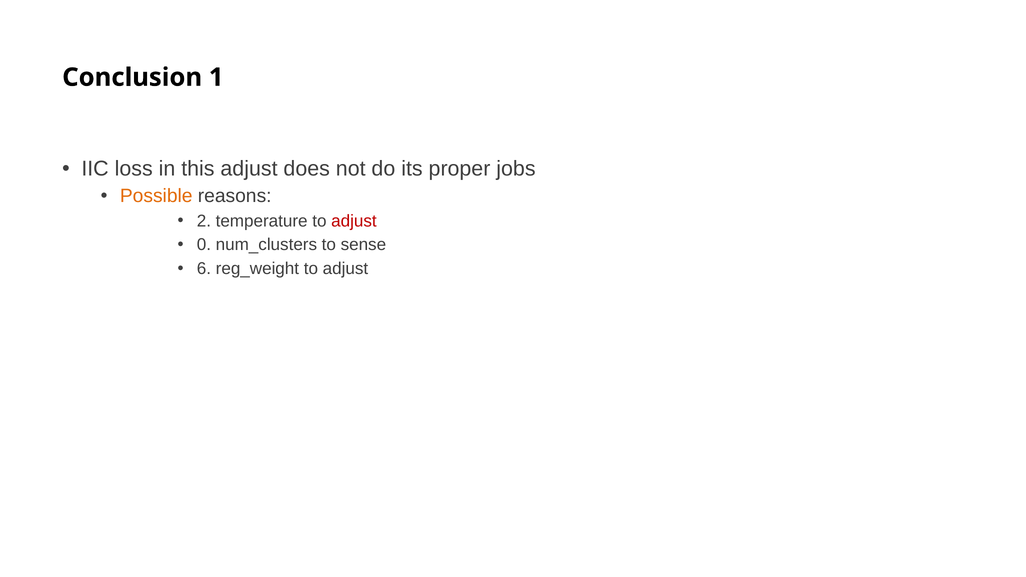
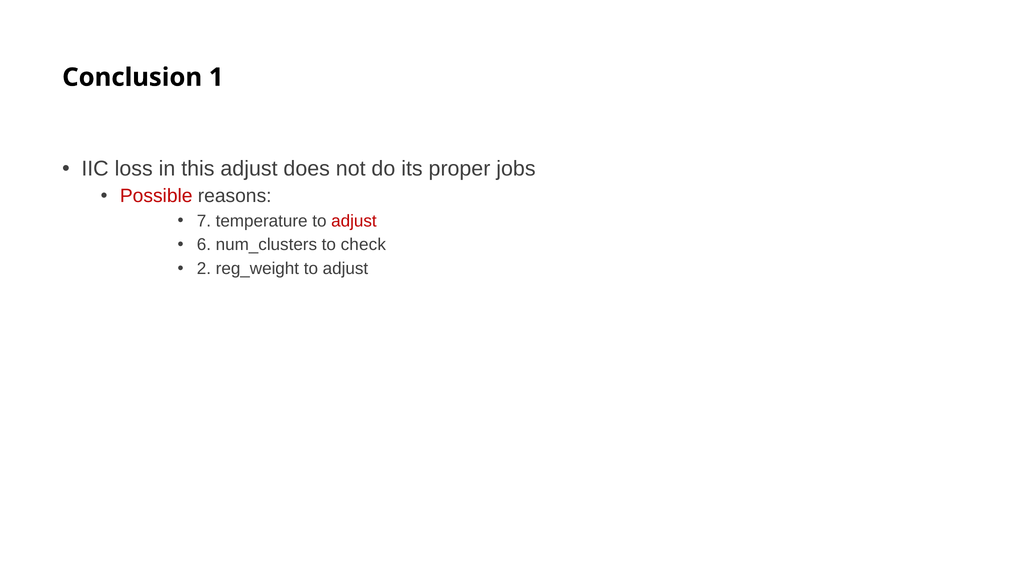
Possible colour: orange -> red
2: 2 -> 7
0: 0 -> 6
sense: sense -> check
6: 6 -> 2
